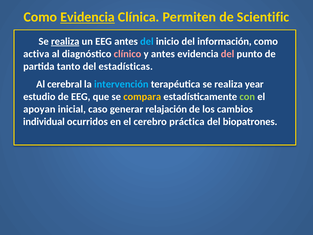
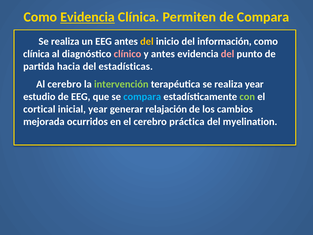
de Scientific: Scientific -> Compara
realiza at (65, 41) underline: present -> none
del at (147, 41) colour: light blue -> yellow
activa at (36, 54): activa -> clínica
tanto: tanto -> hacia
🧠Al cerebral: cerebral -> cerebro
intervención colour: light blue -> light green
compara at (142, 97) colour: yellow -> light blue
apoyan: apoyan -> cortical
inicial caso: caso -> year
individual: individual -> mejorada
biopatrones: biopatrones -> myelination
